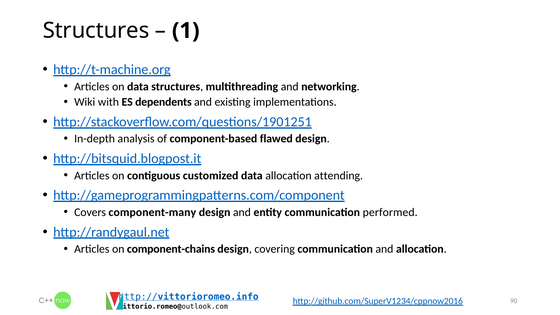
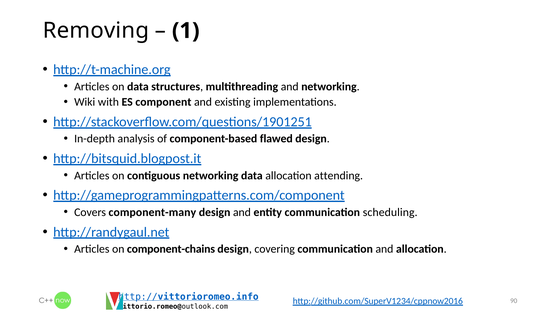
Structures at (96, 31): Structures -> Removing
dependents: dependents -> component
contiguous customized: customized -> networking
performed: performed -> scheduling
